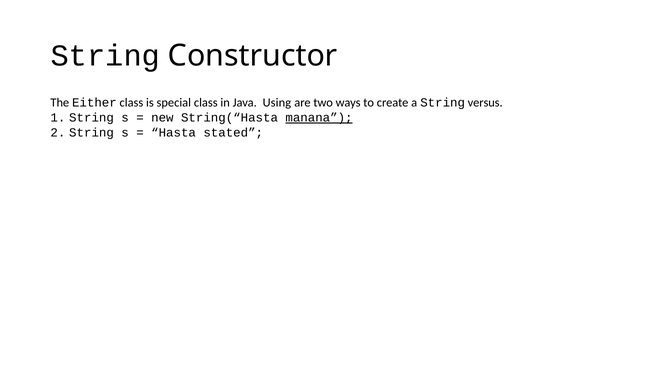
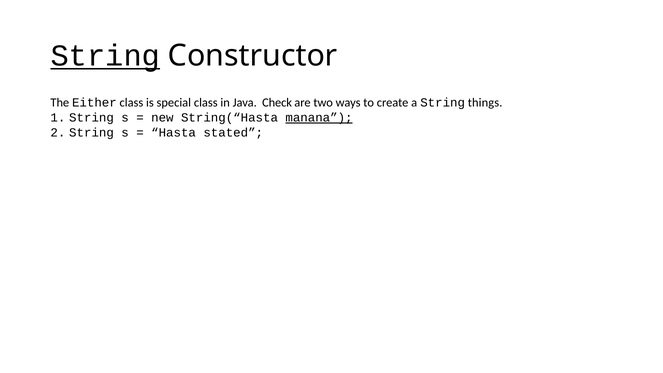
String at (105, 56) underline: none -> present
Using: Using -> Check
versus: versus -> things
